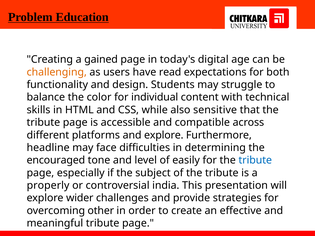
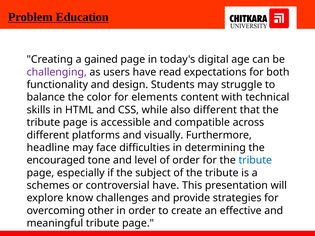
challenging colour: orange -> purple
individual: individual -> elements
also sensitive: sensitive -> different
and explore: explore -> visually
of easily: easily -> order
properly: properly -> schemes
controversial india: india -> have
wider: wider -> know
